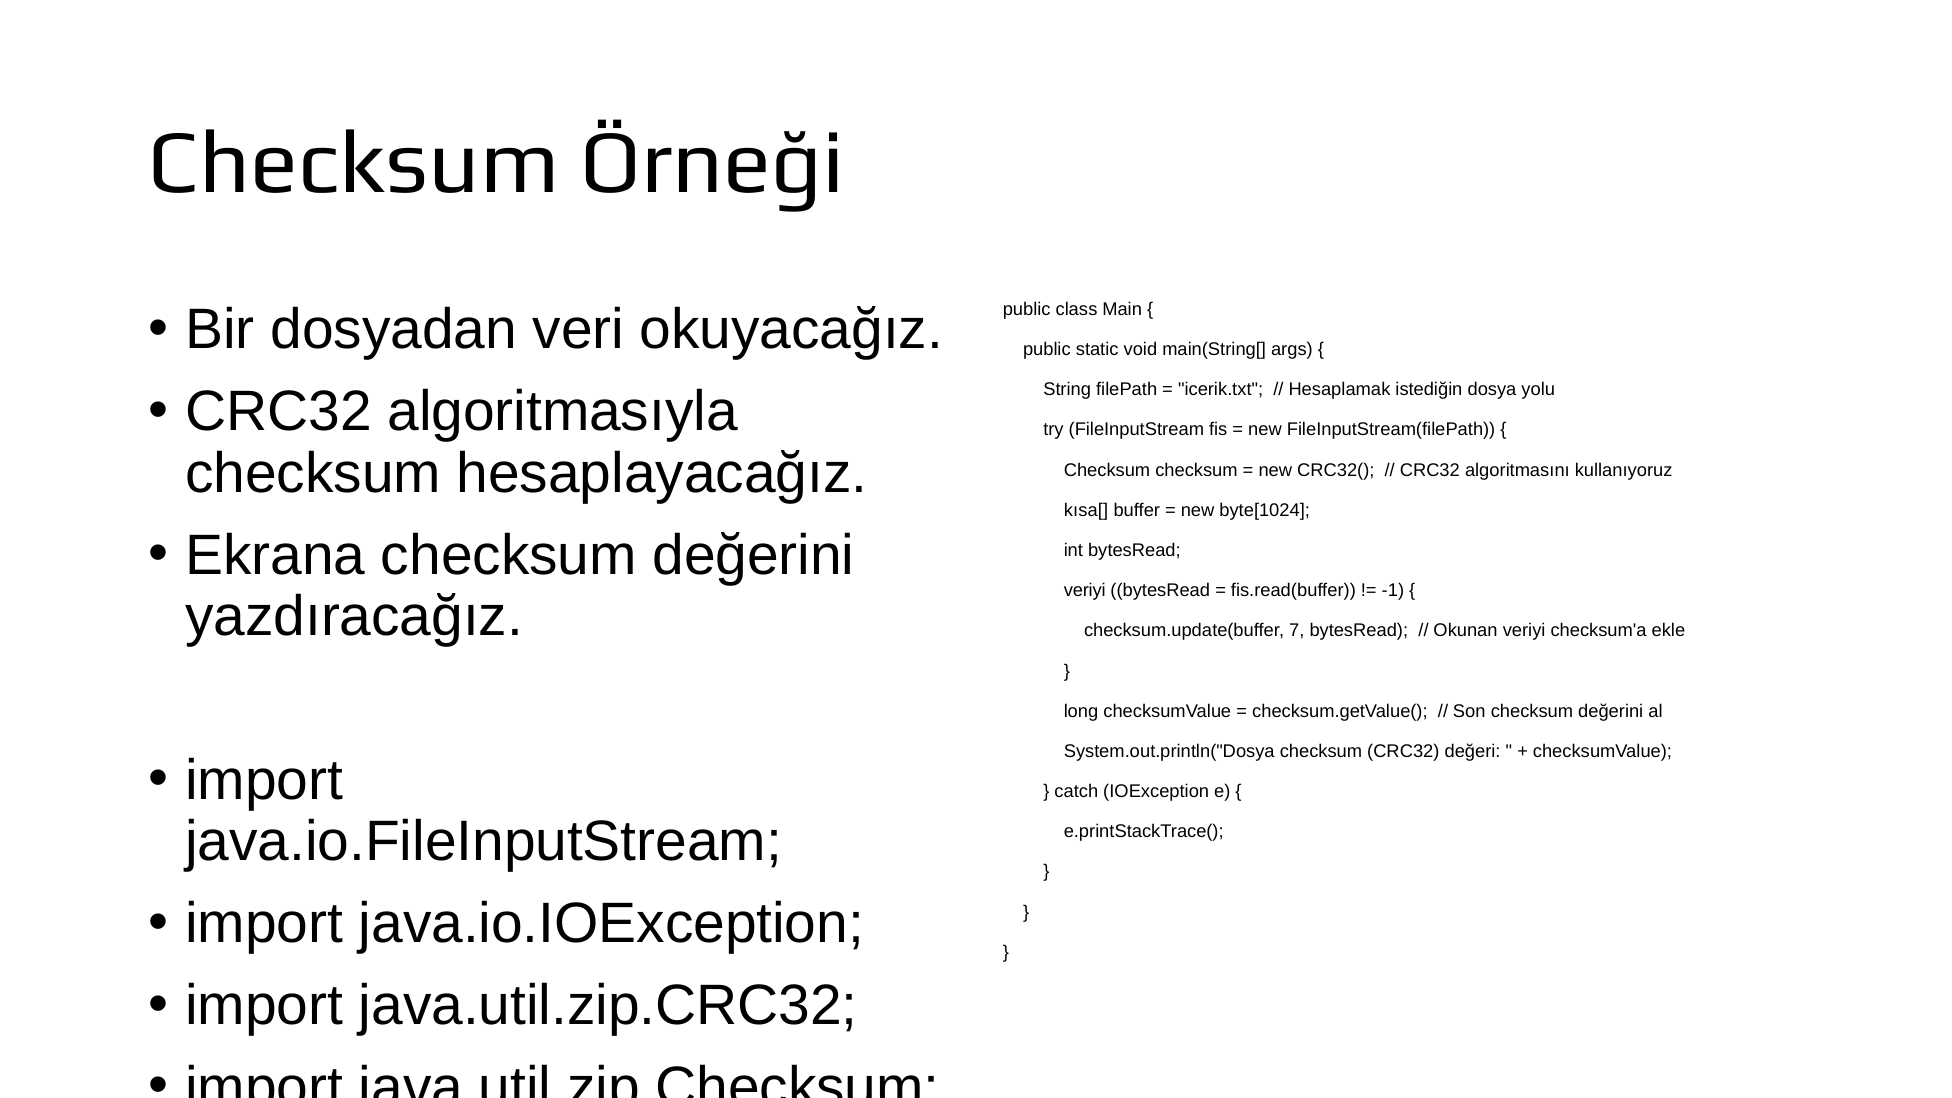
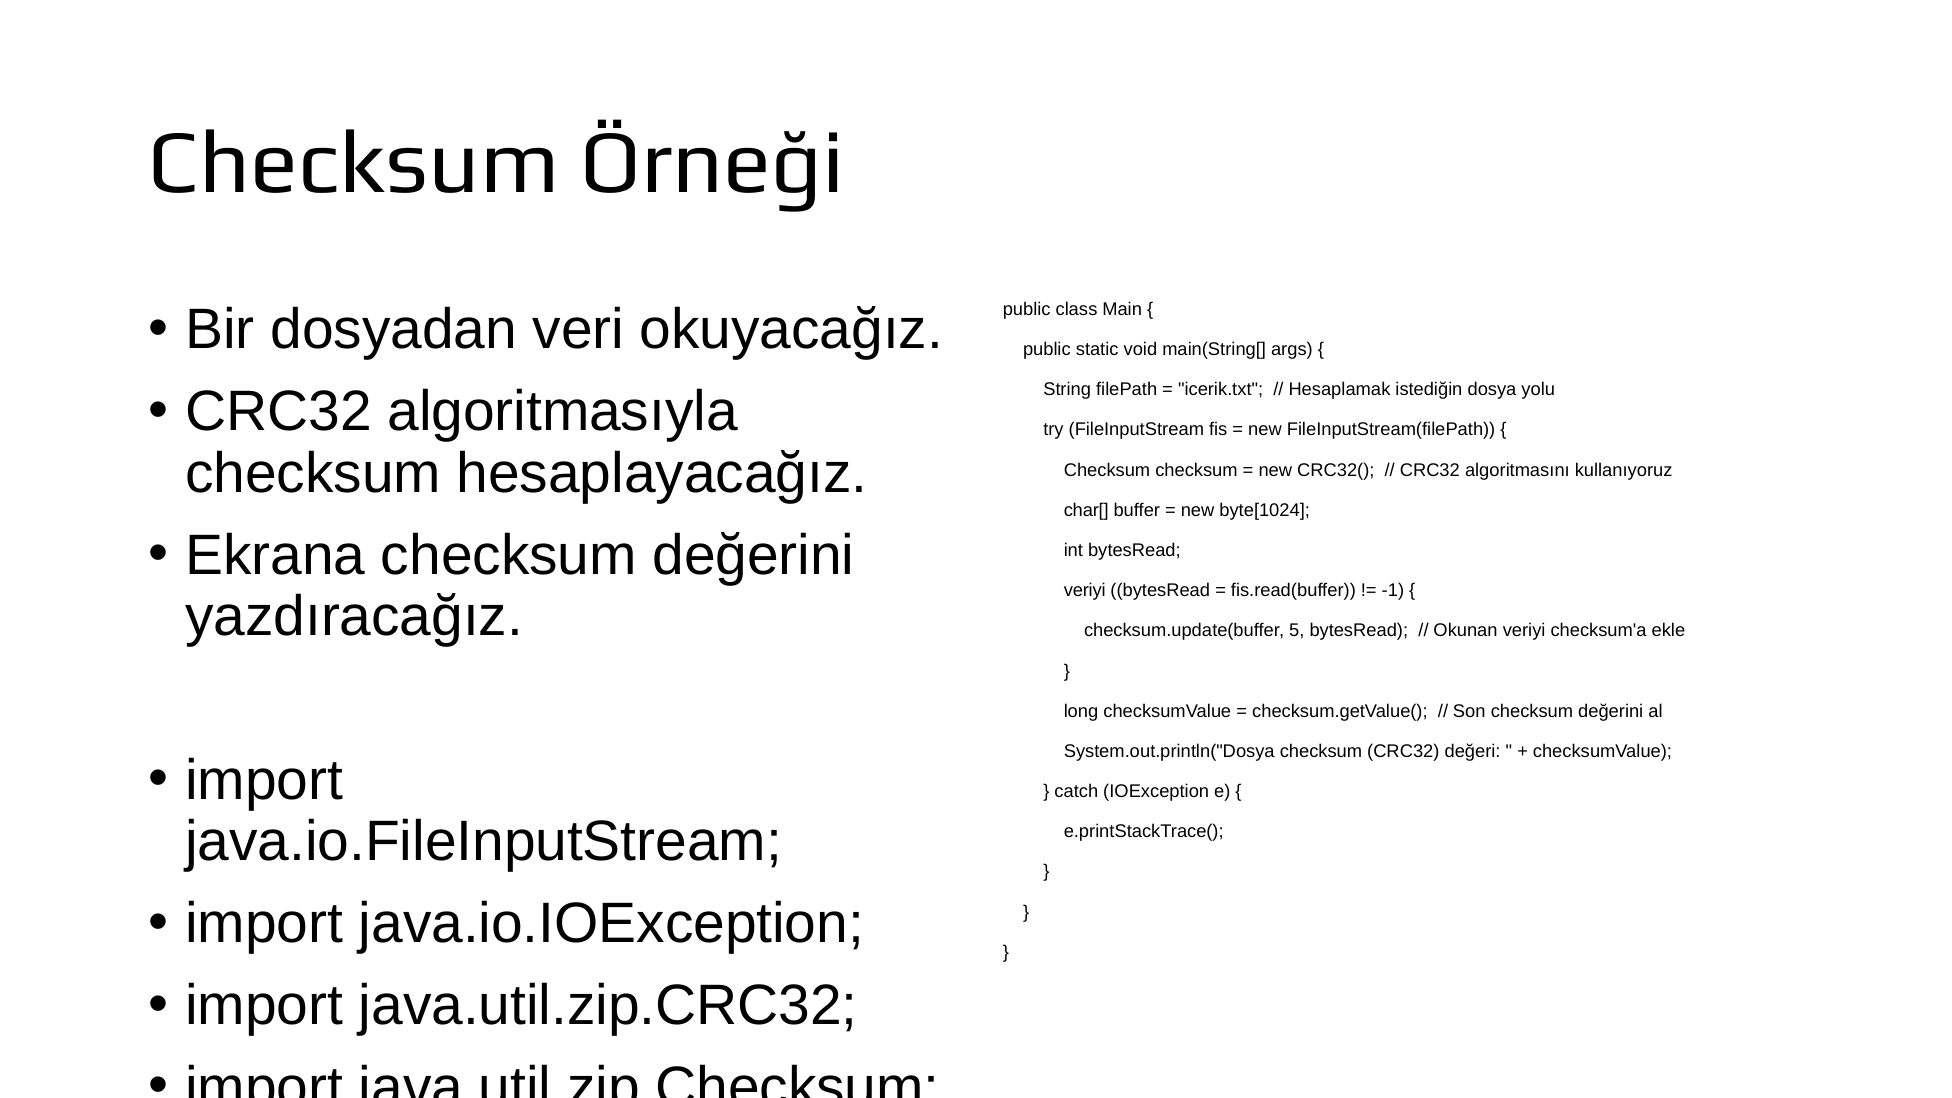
kısa[: kısa[ -> char[
7: 7 -> 5
